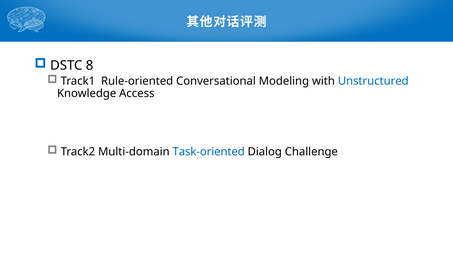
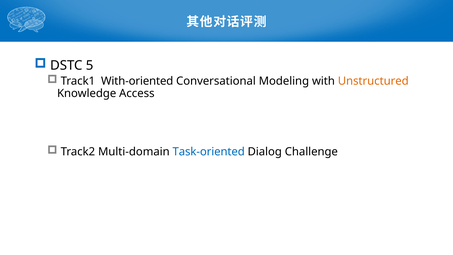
8: 8 -> 5
Rule-oriented: Rule-oriented -> With-oriented
Unstructured colour: blue -> orange
